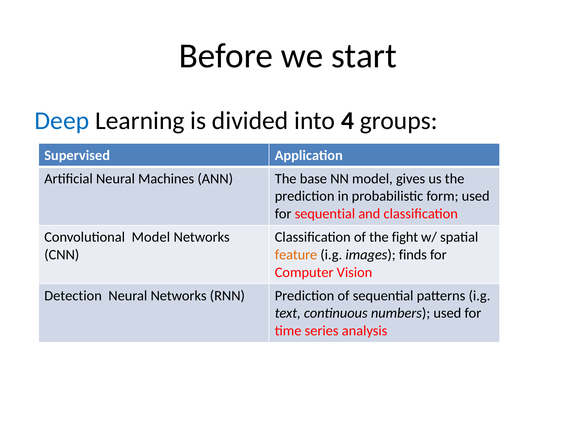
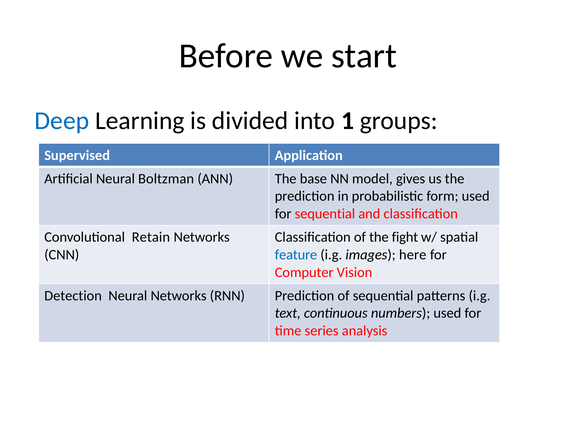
4: 4 -> 1
Machines: Machines -> Boltzman
Convolutional Model: Model -> Retain
feature colour: orange -> blue
finds: finds -> here
